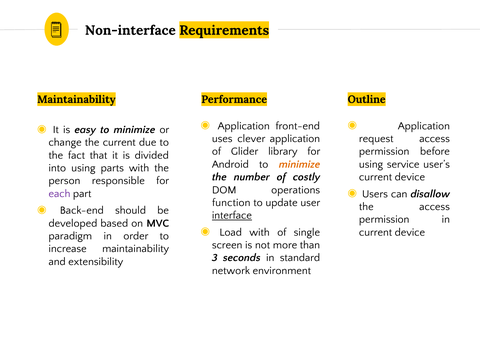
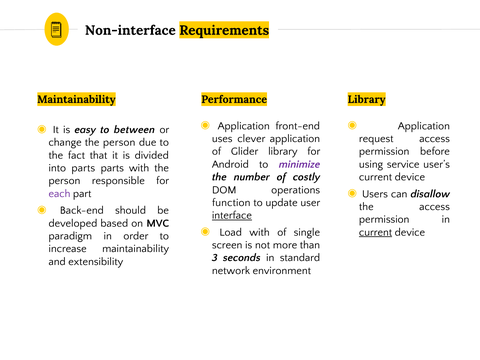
Outline at (367, 99): Outline -> Library
easy to minimize: minimize -> between
change the current: current -> person
minimize at (300, 164) colour: orange -> purple
into using: using -> parts
current at (376, 232) underline: none -> present
